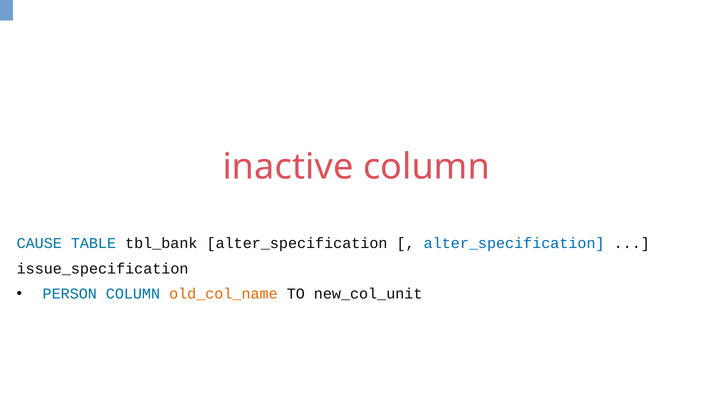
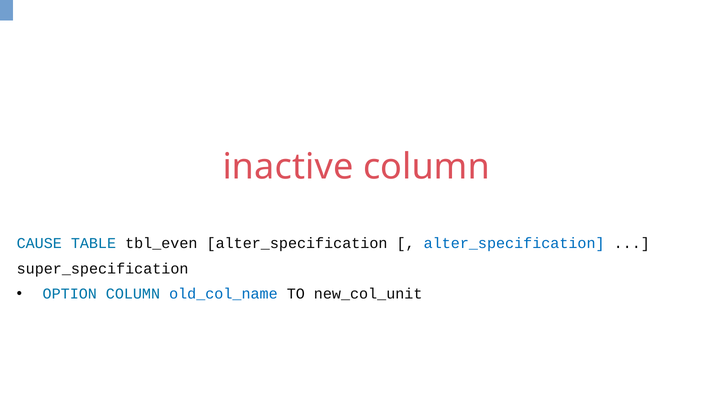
tbl_bank: tbl_bank -> tbl_even
issue_specification: issue_specification -> super_specification
PERSON: PERSON -> OPTION
old_col_name colour: orange -> blue
